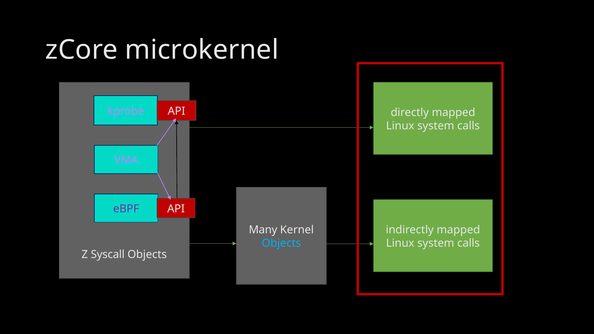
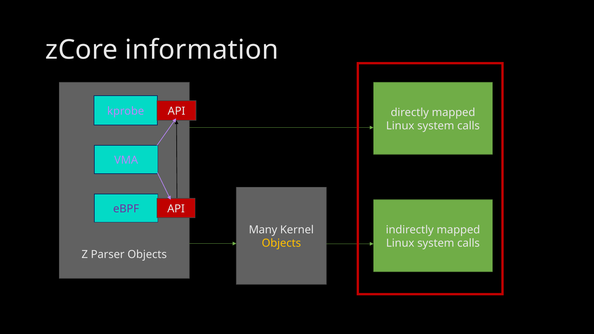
microkernel: microkernel -> information
Objects at (281, 243) colour: light blue -> yellow
Syscall: Syscall -> Parser
